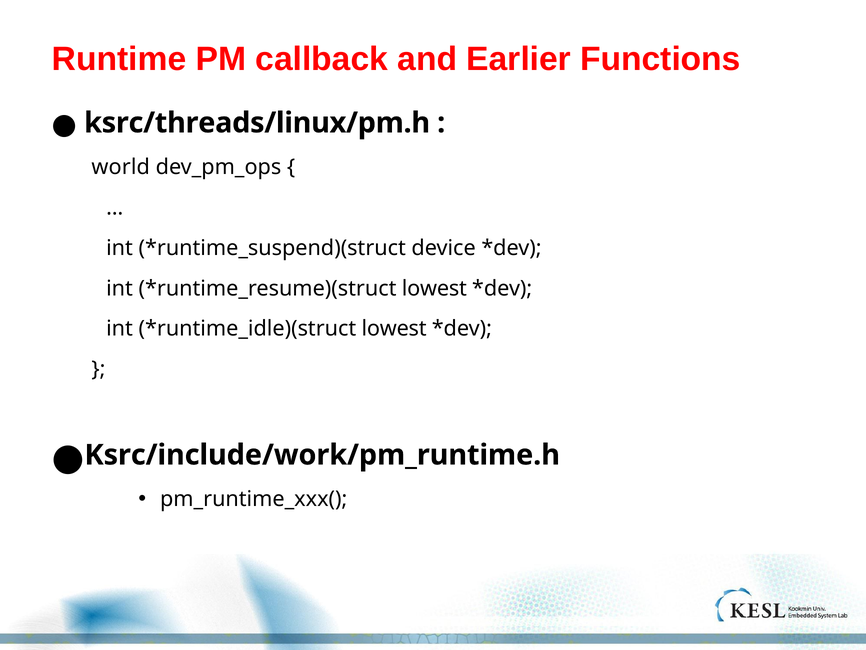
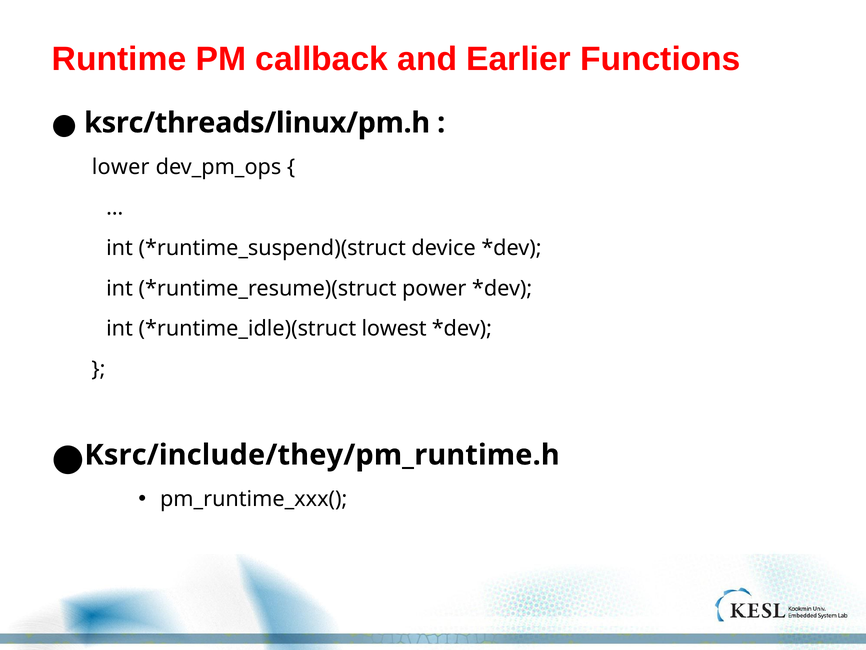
world: world -> lower
lowest at (434, 288): lowest -> power
Ksrc/include/work/pm_runtime.h: Ksrc/include/work/pm_runtime.h -> Ksrc/include/they/pm_runtime.h
